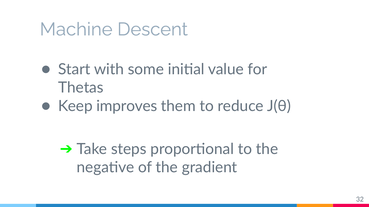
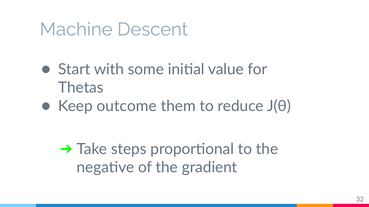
improves: improves -> outcome
